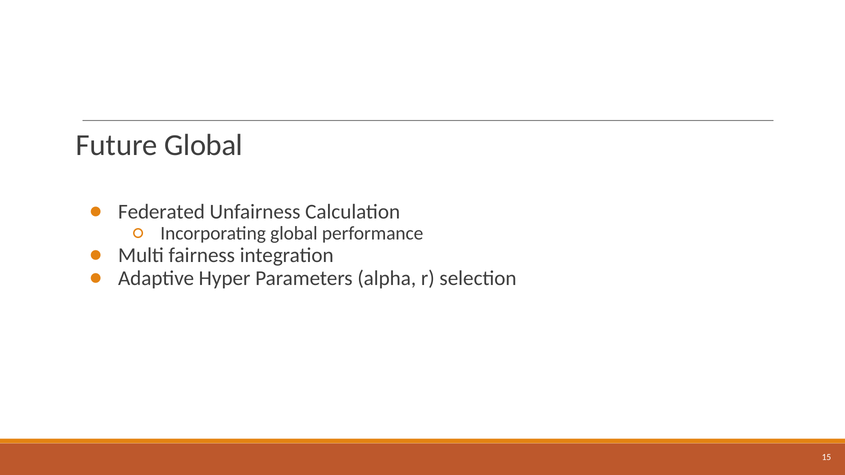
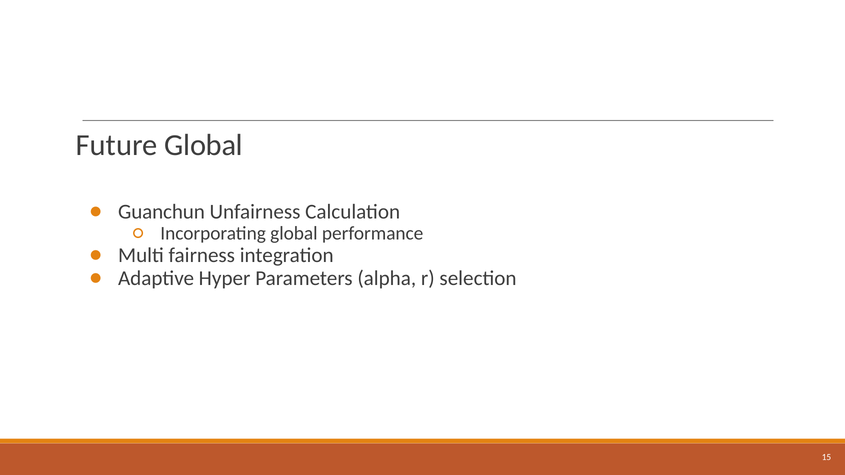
Federated: Federated -> Guanchun
